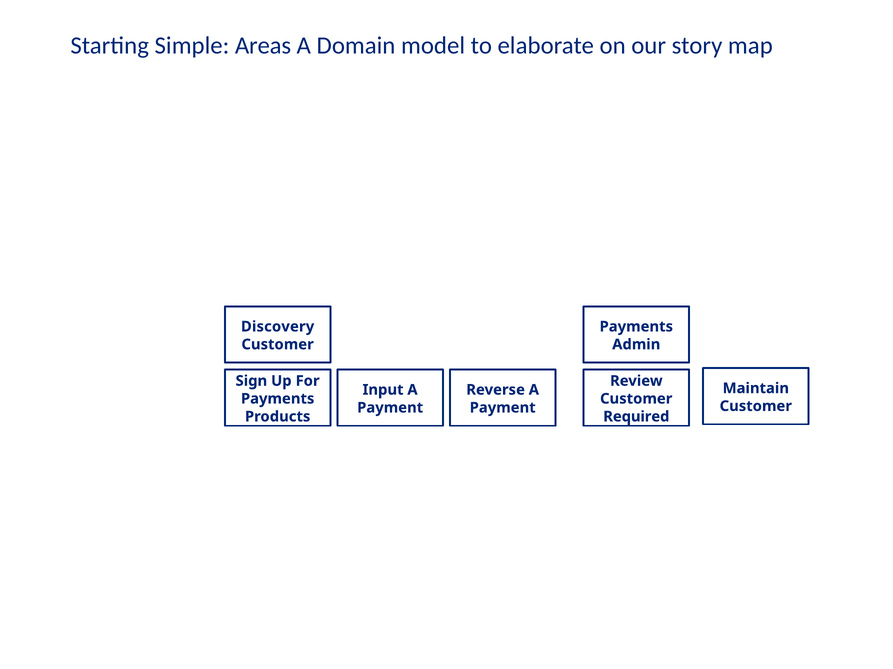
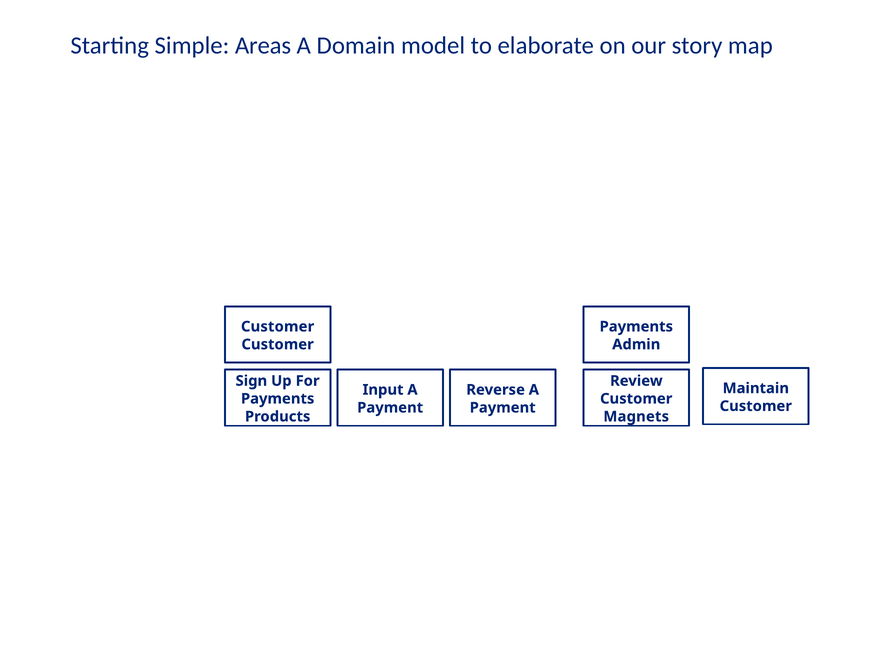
Discovery at (278, 327): Discovery -> Customer
Required: Required -> Magnets
